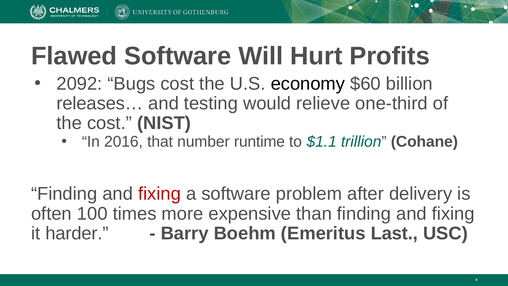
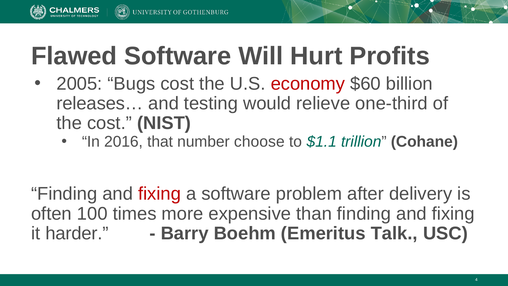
2092: 2092 -> 2005
economy colour: black -> red
runtime: runtime -> choose
Last: Last -> Talk
